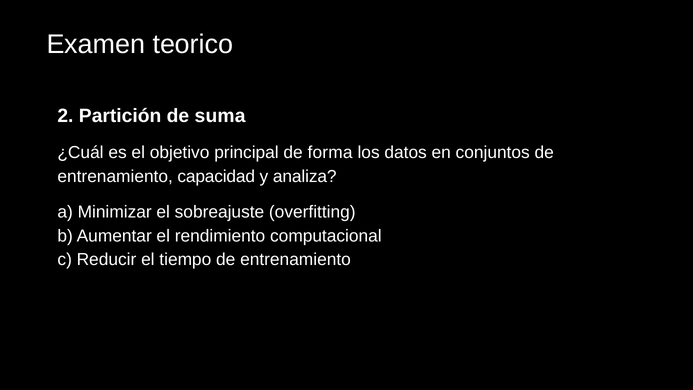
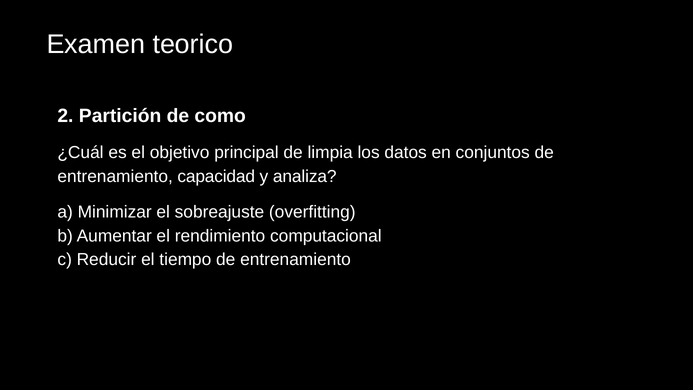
suma: suma -> como
forma: forma -> limpia
